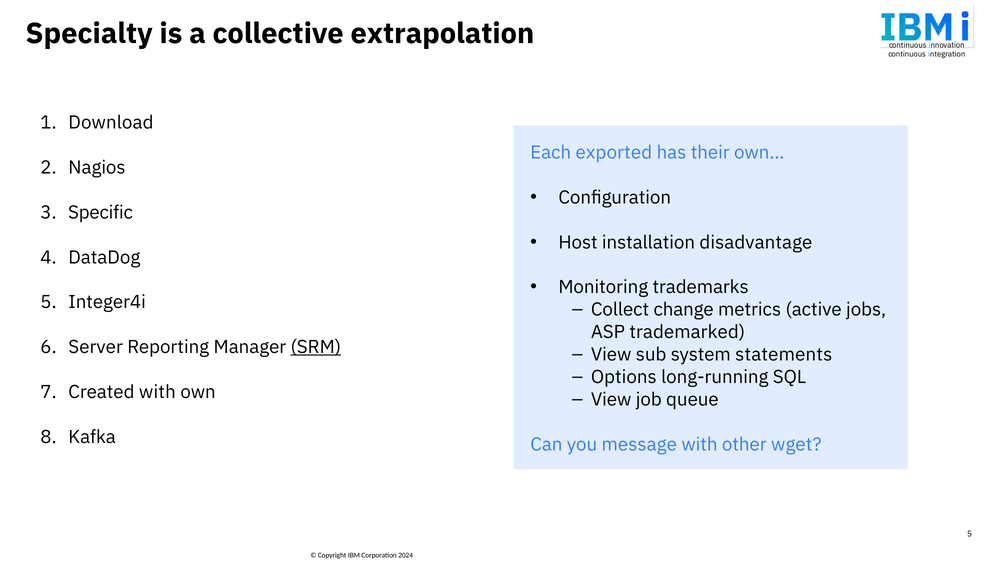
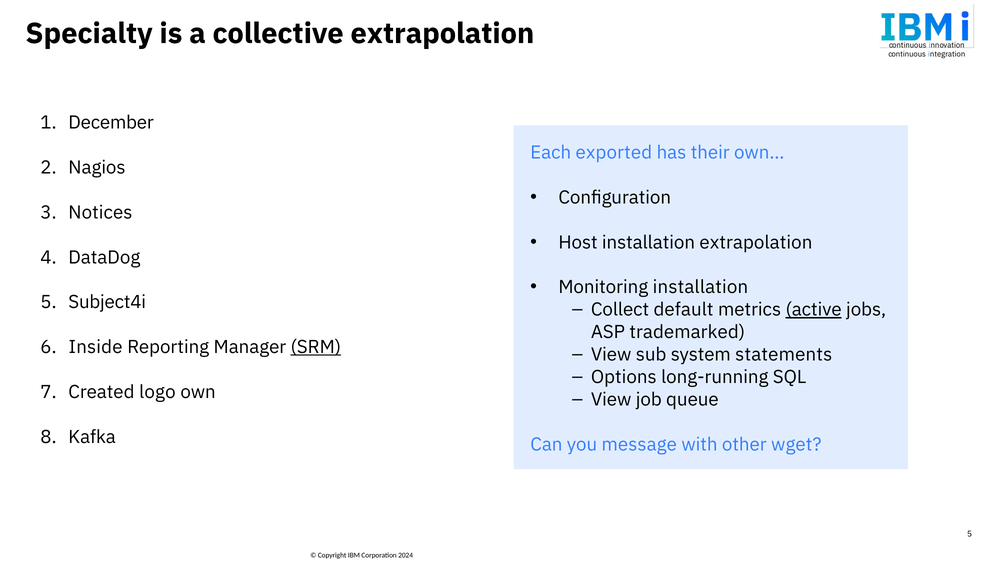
Download: Download -> December
Specific: Specific -> Notices
installation disadvantage: disadvantage -> extrapolation
Monitoring trademarks: trademarks -> installation
Integer4i: Integer4i -> Subject4i
change: change -> default
active underline: none -> present
Server: Server -> Inside
Created with: with -> logo
